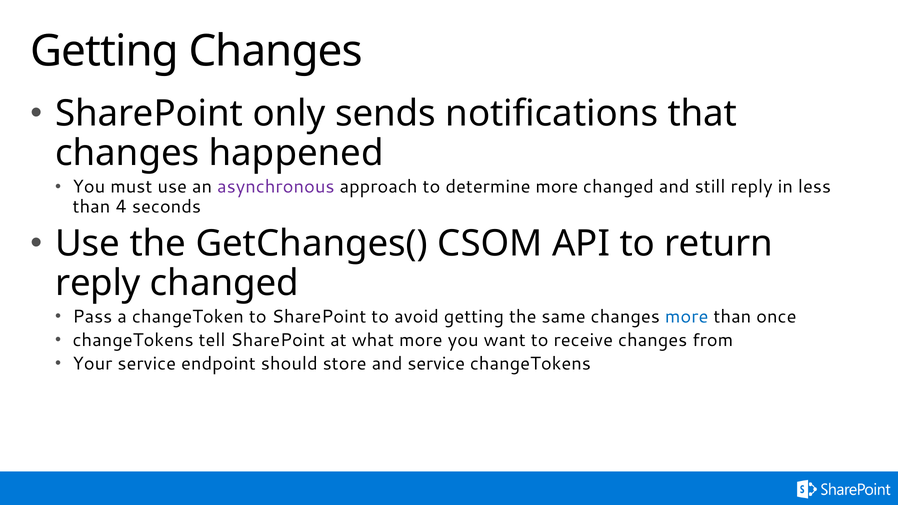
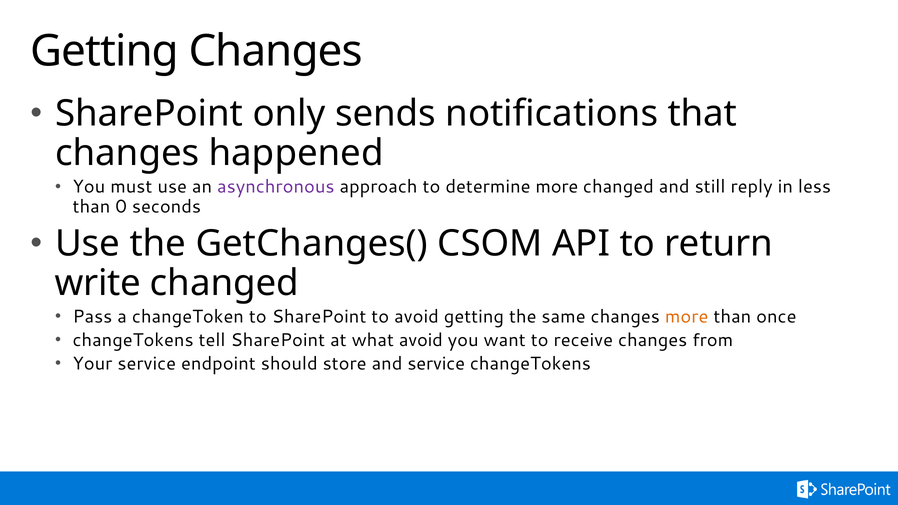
4: 4 -> 0
reply at (98, 283): reply -> write
more at (687, 317) colour: blue -> orange
what more: more -> avoid
